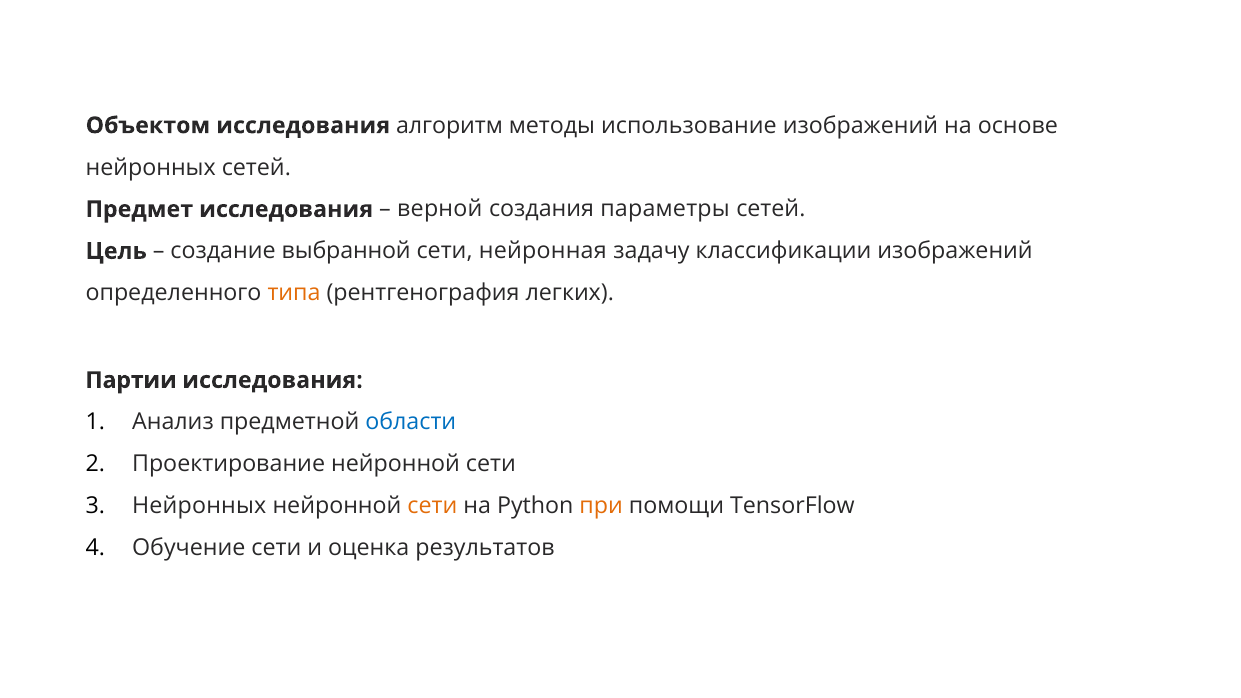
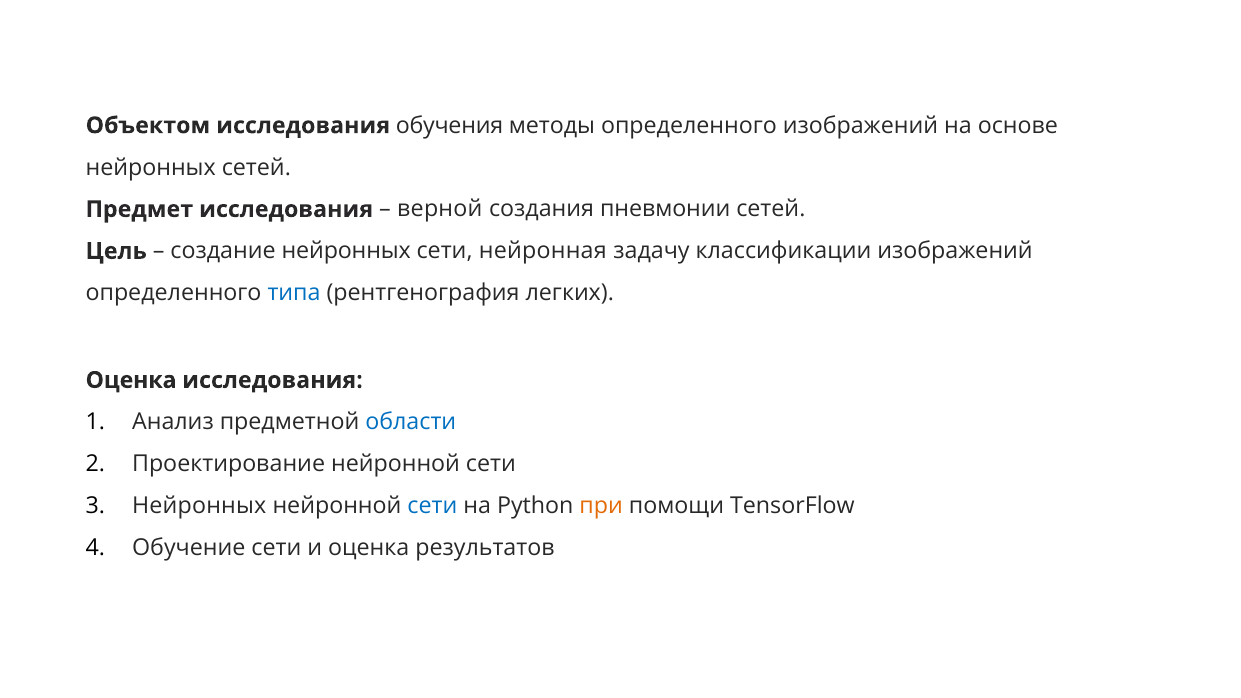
алгоритм: алгоритм -> обучения
методы использование: использование -> определенного
параметры: параметры -> пневмонии
создание выбранной: выбранной -> нейронных
типа colour: orange -> blue
Партии at (131, 380): Партии -> Оценка
сети at (432, 506) colour: orange -> blue
